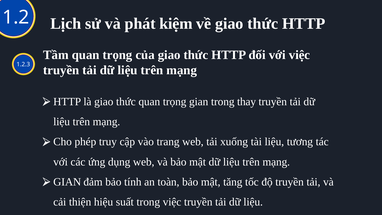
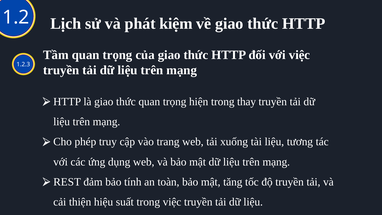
trọng gian: gian -> hiện
GIAN at (67, 182): GIAN -> REST
